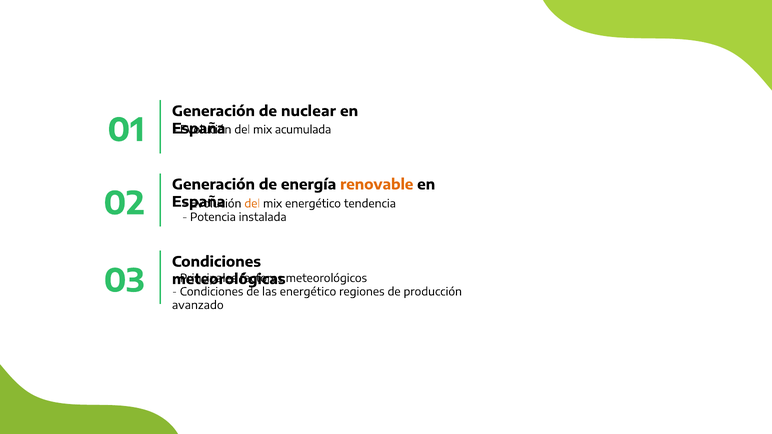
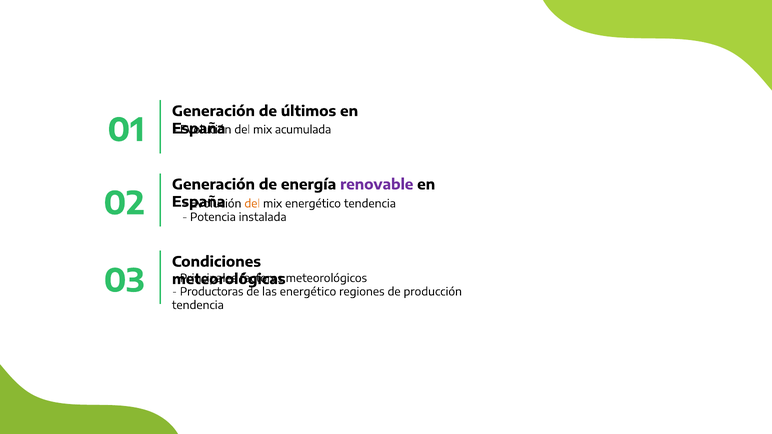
nuclear: nuclear -> últimos
renovable colour: orange -> purple
Condiciones at (212, 292): Condiciones -> Productoras
avanzado at (198, 305): avanzado -> tendencia
